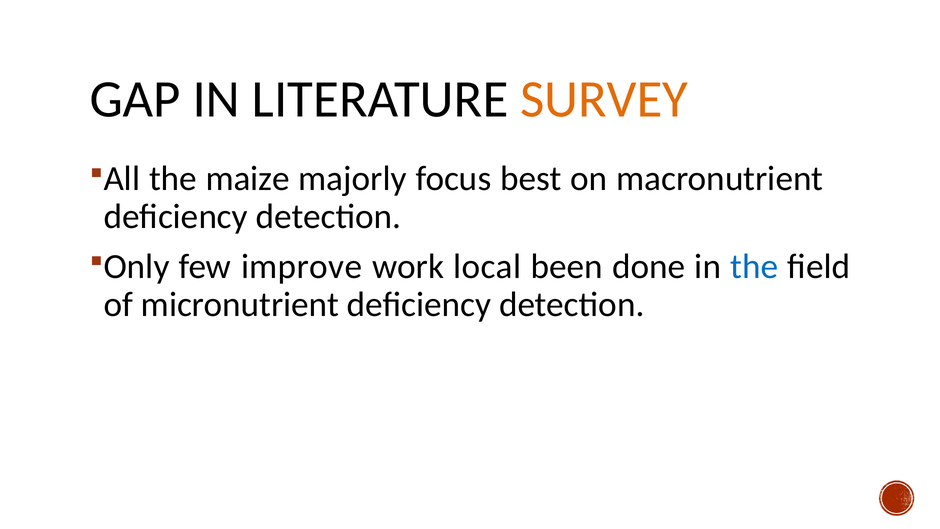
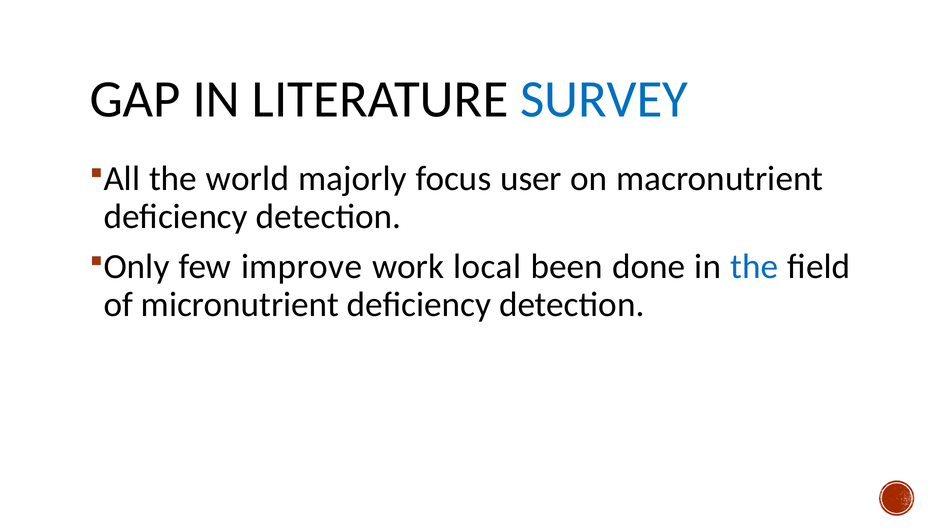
SURVEY colour: orange -> blue
maize: maize -> world
best: best -> user
